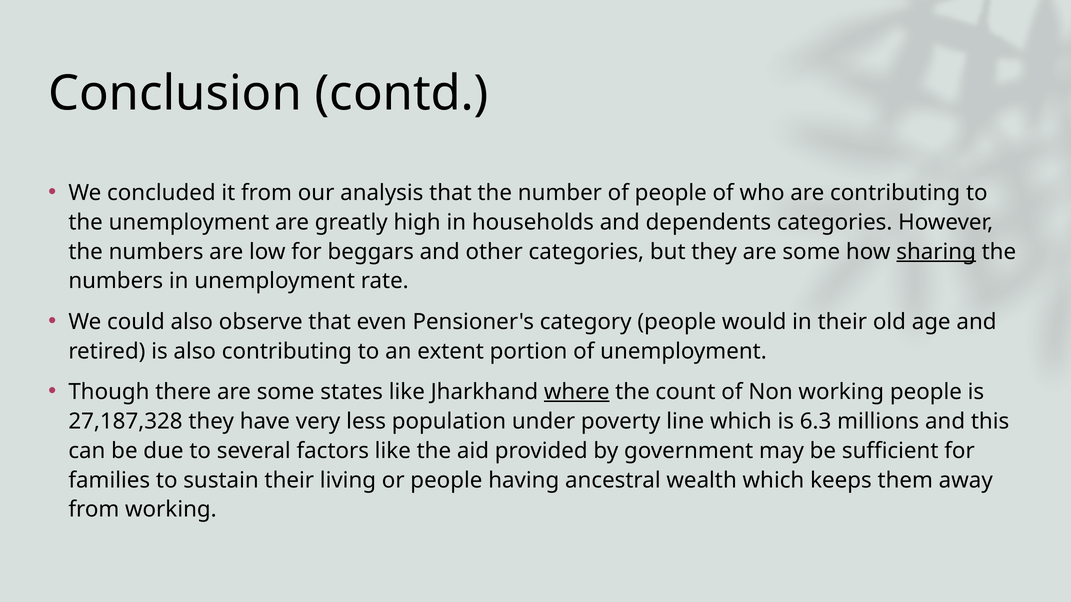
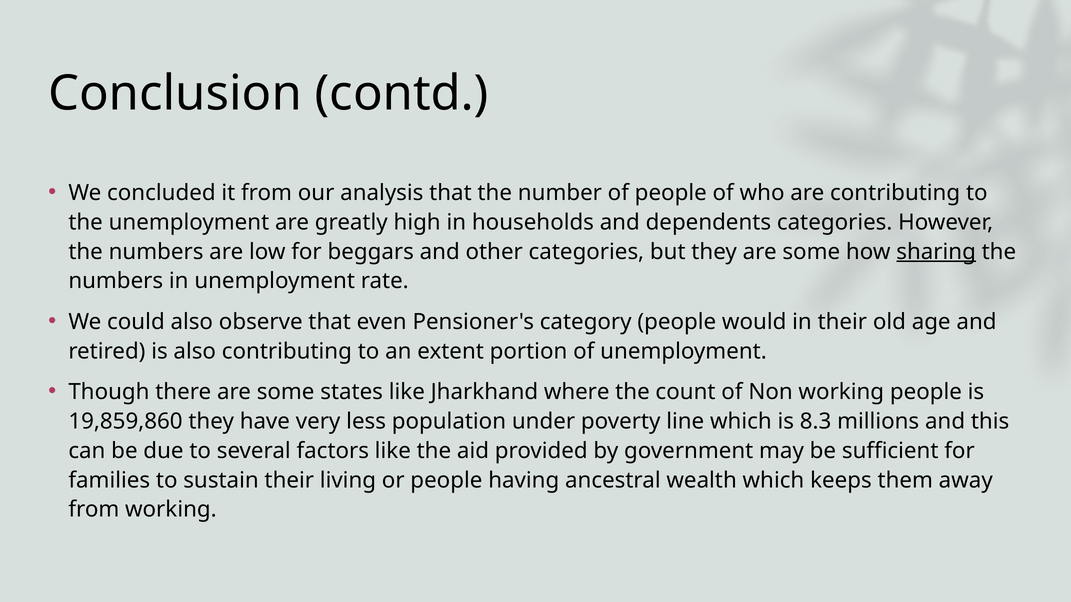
where underline: present -> none
27,187,328: 27,187,328 -> 19,859,860
6.3: 6.3 -> 8.3
